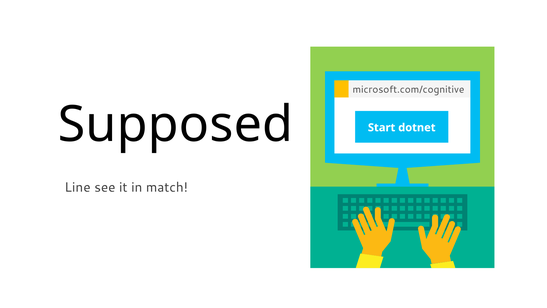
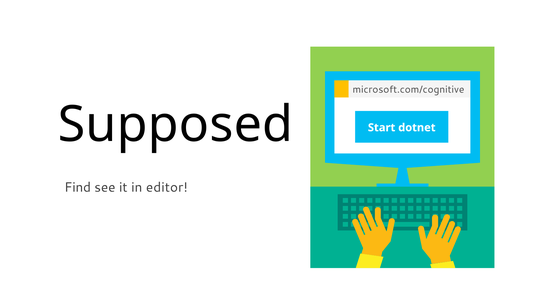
Line: Line -> Find
match: match -> editor
